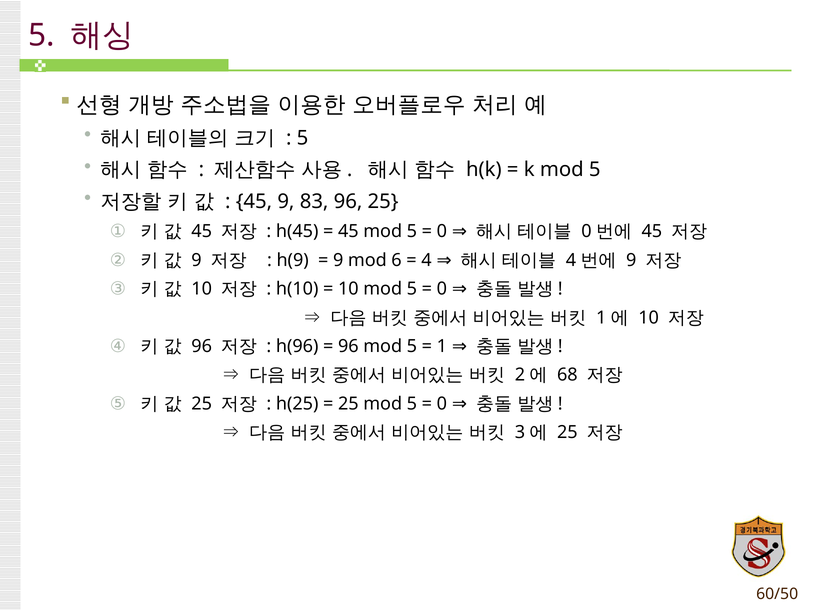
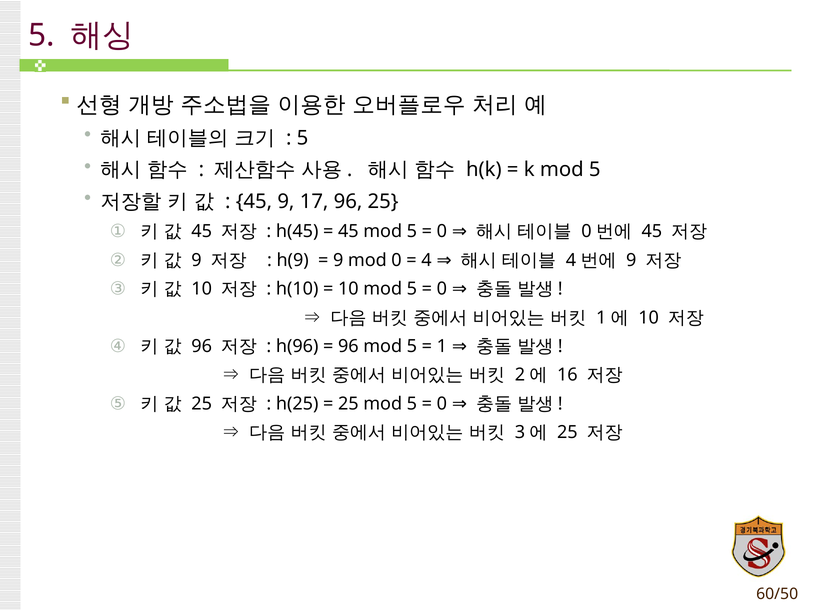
83: 83 -> 17
mod 6: 6 -> 0
68: 68 -> 16
